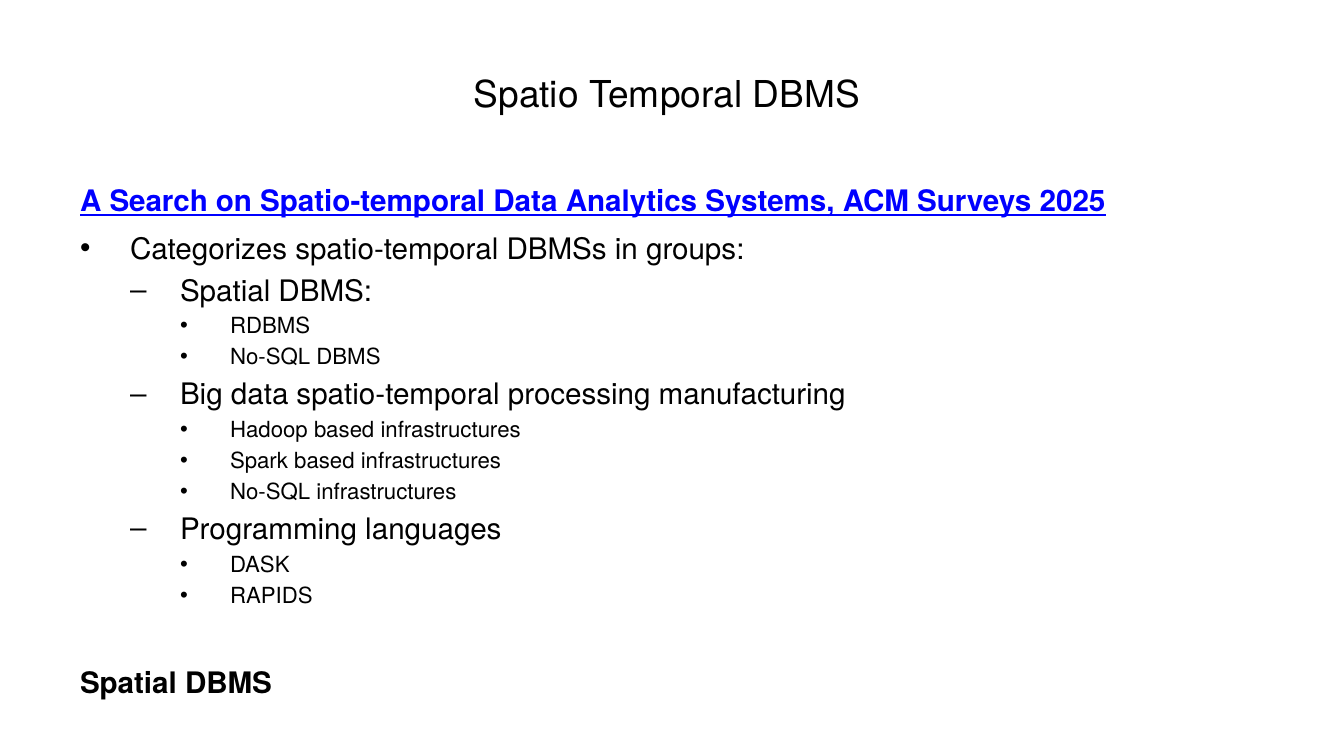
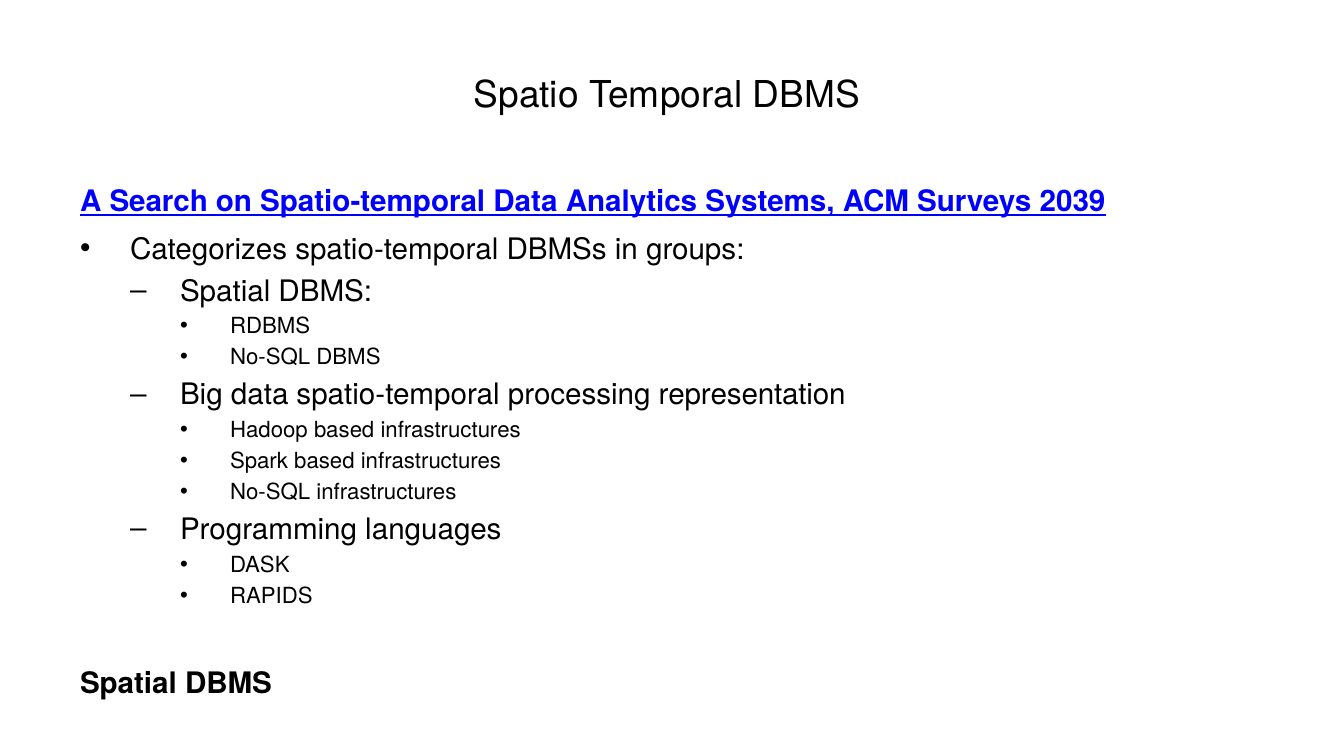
2025: 2025 -> 2039
manufacturing: manufacturing -> representation
